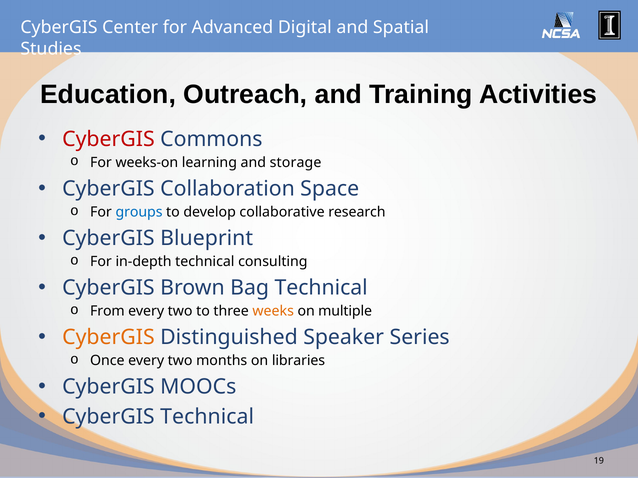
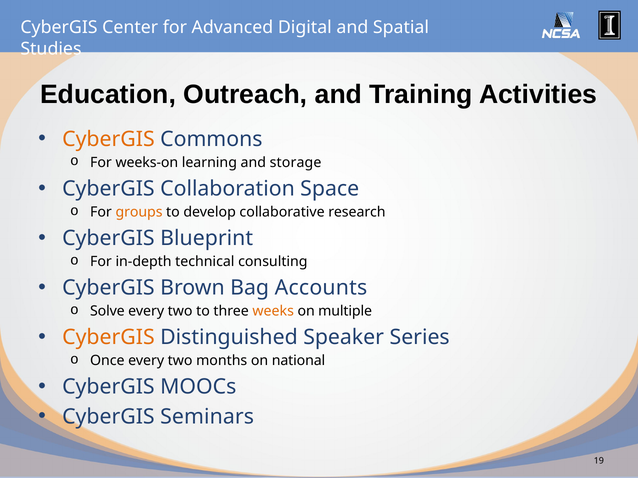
CyberGIS at (108, 139) colour: red -> orange
groups colour: blue -> orange
Bag Technical: Technical -> Accounts
From: From -> Solve
libraries: libraries -> national
CyberGIS Technical: Technical -> Seminars
